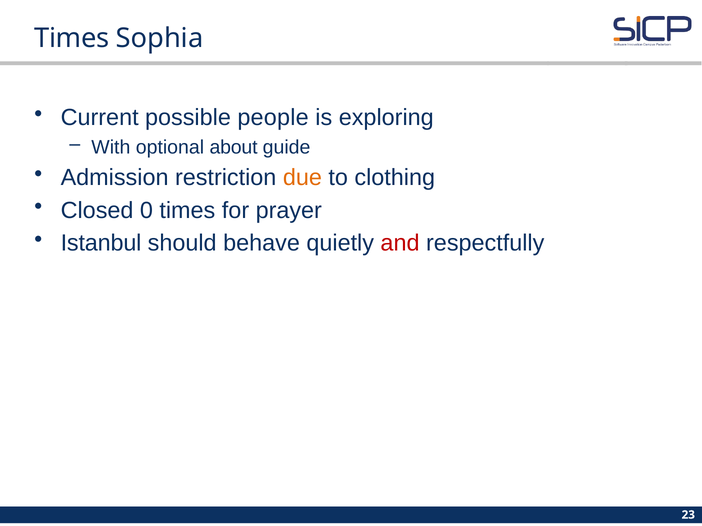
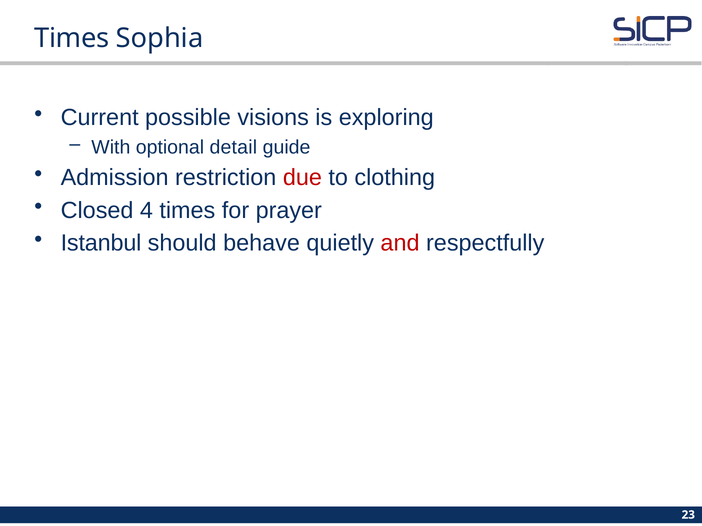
people: people -> visions
about: about -> detail
due colour: orange -> red
0: 0 -> 4
